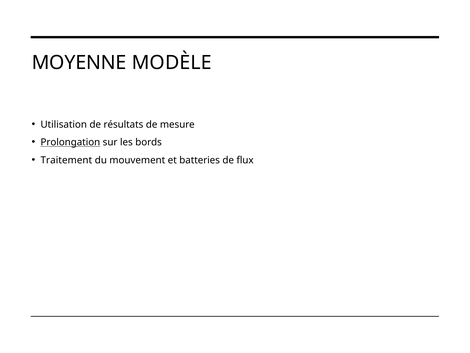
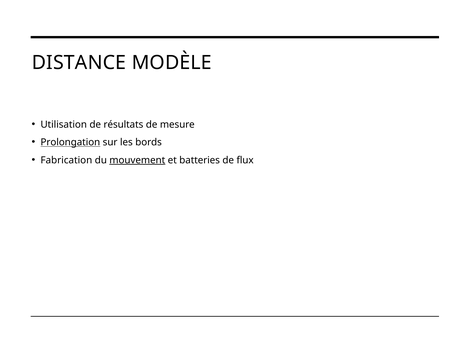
MOYENNE: MOYENNE -> DISTANCE
Traitement: Traitement -> Fabrication
mouvement underline: none -> present
